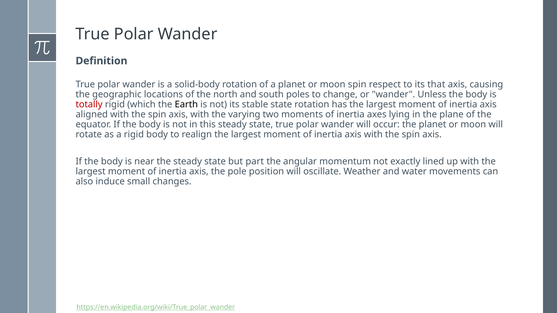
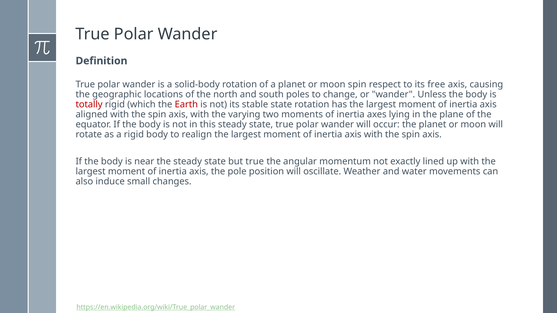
that: that -> free
Earth colour: black -> red
but part: part -> true
